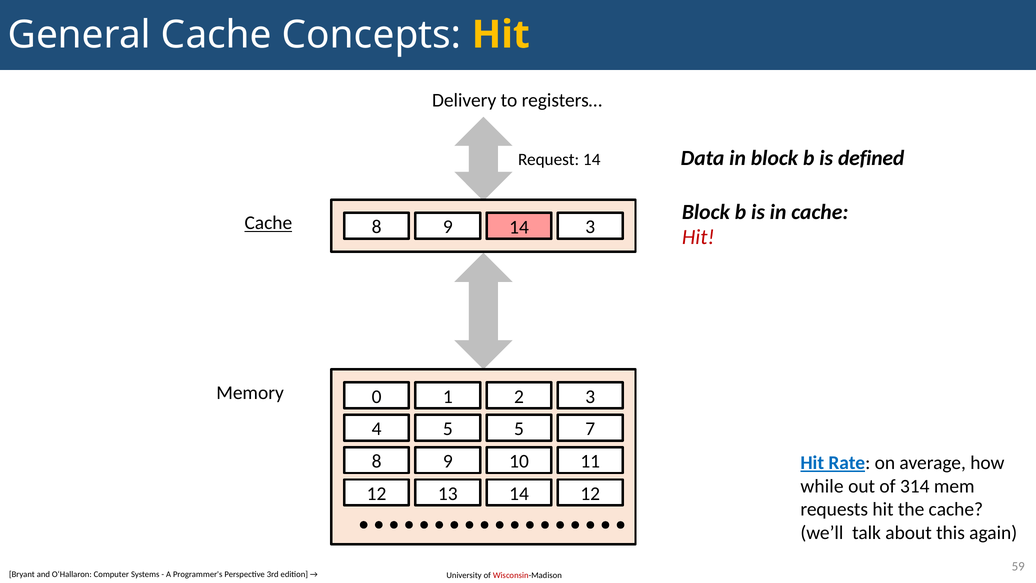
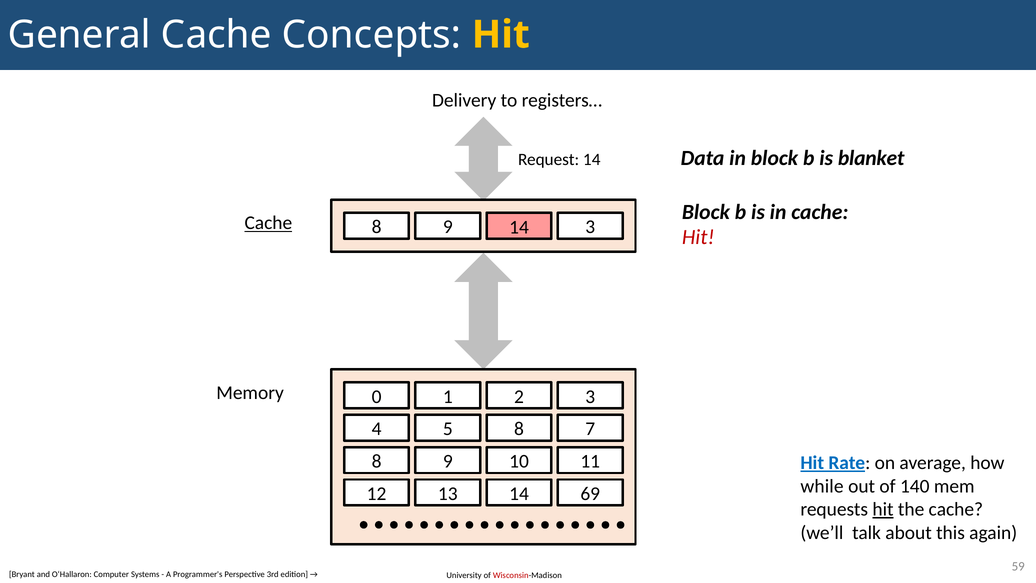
defined: defined -> blanket
5 5: 5 -> 8
314: 314 -> 140
14 12: 12 -> 69
hit at (883, 509) underline: none -> present
